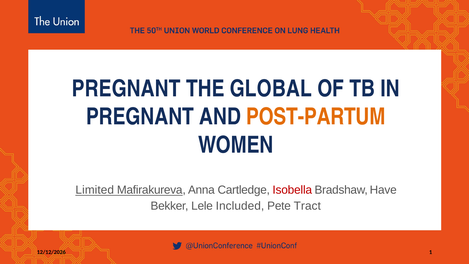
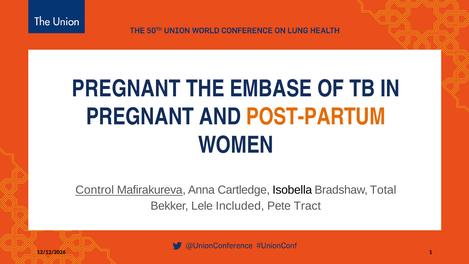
GLOBAL: GLOBAL -> EMBASE
Limited: Limited -> Control
Isobella colour: red -> black
Have: Have -> Total
